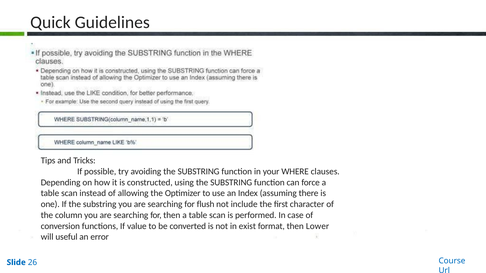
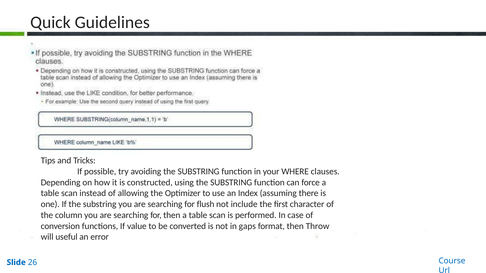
exist: exist -> gaps
Lower: Lower -> Throw
